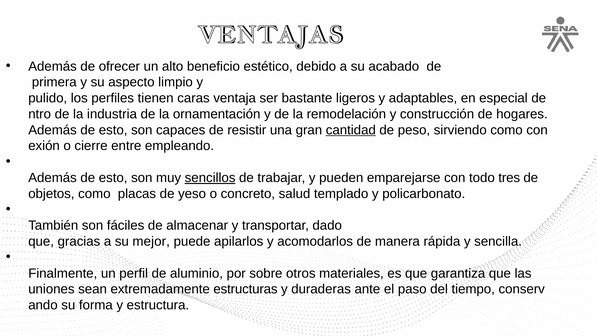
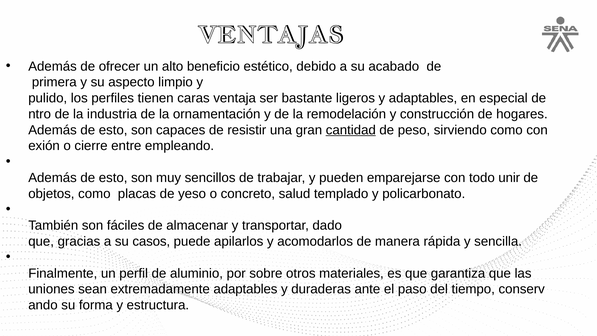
sencillos underline: present -> none
tres: tres -> unir
mejor: mejor -> casos
extremadamente estructuras: estructuras -> adaptables
